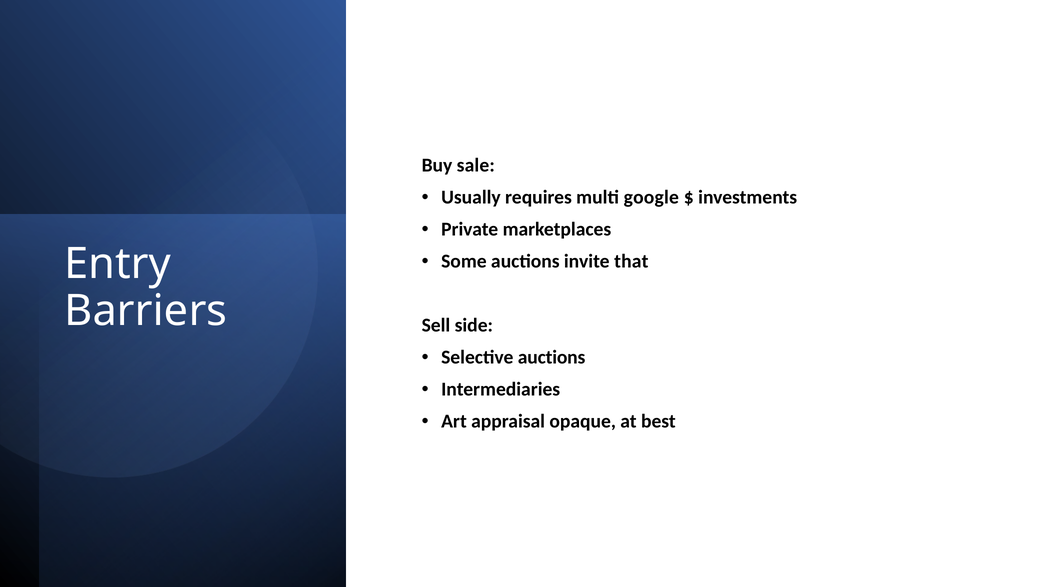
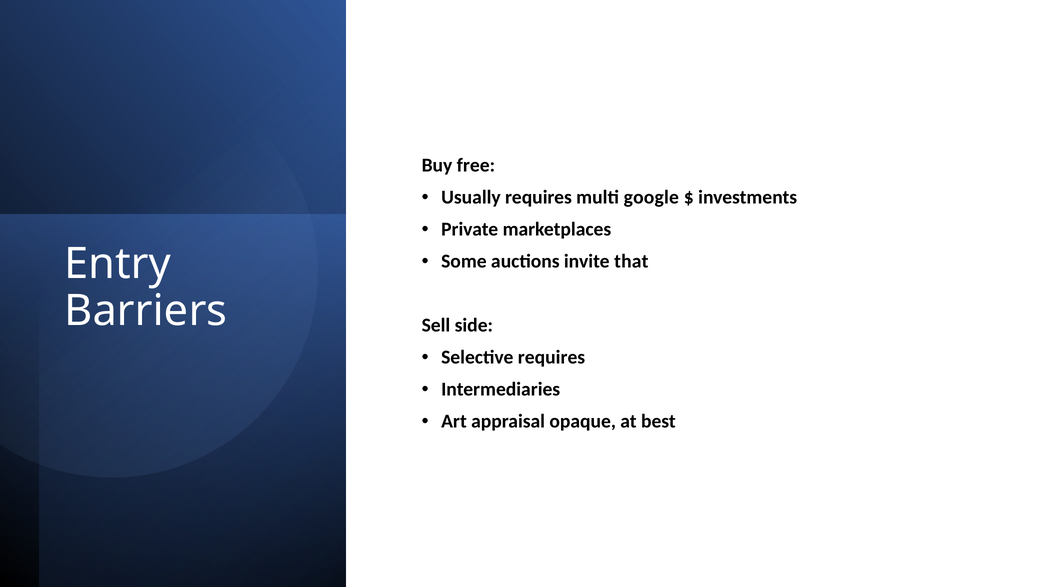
sale: sale -> free
Selective auctions: auctions -> requires
